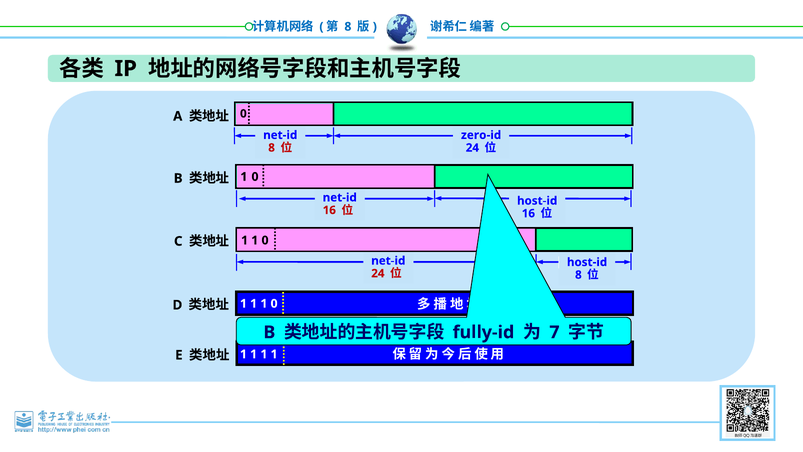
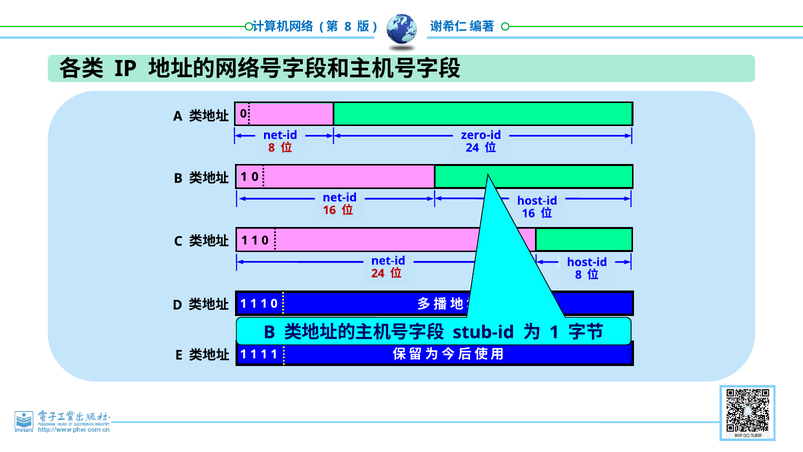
fully-id: fully-id -> stub-id
7 at (554, 332): 7 -> 1
